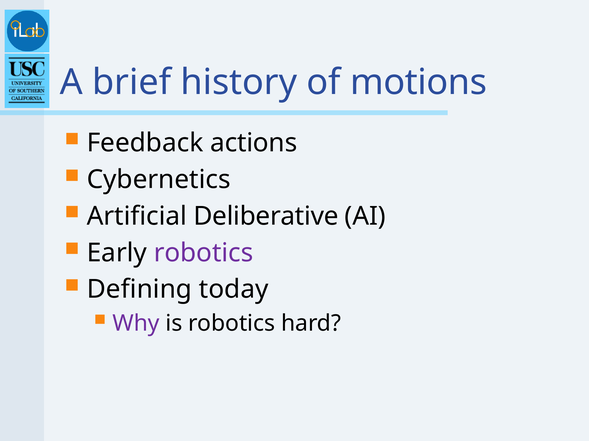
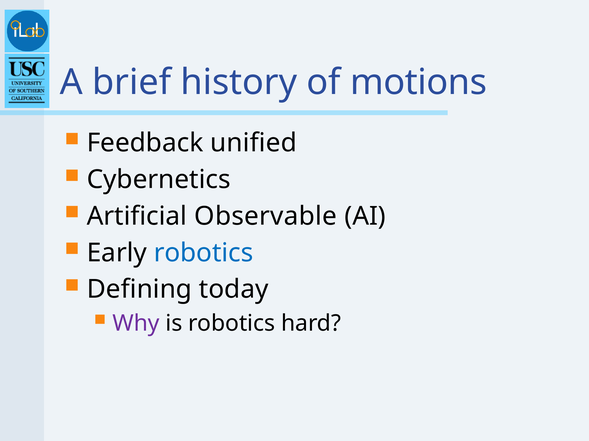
actions: actions -> unified
Deliberative: Deliberative -> Observable
robotics at (203, 253) colour: purple -> blue
